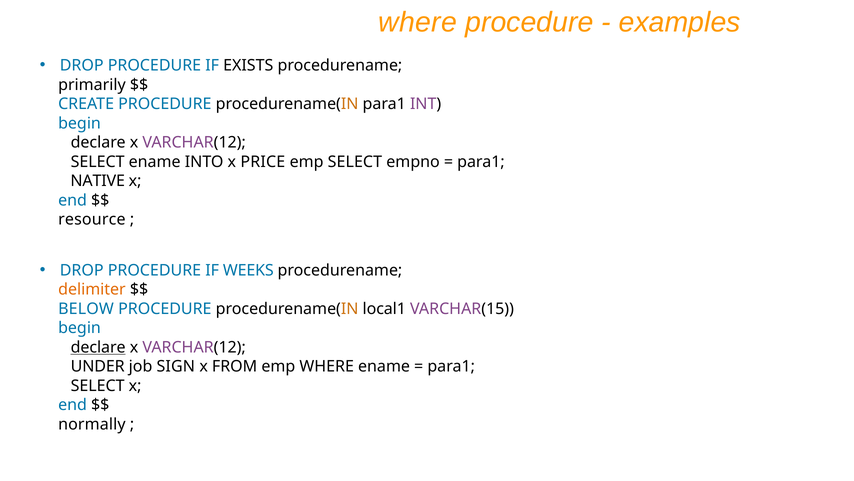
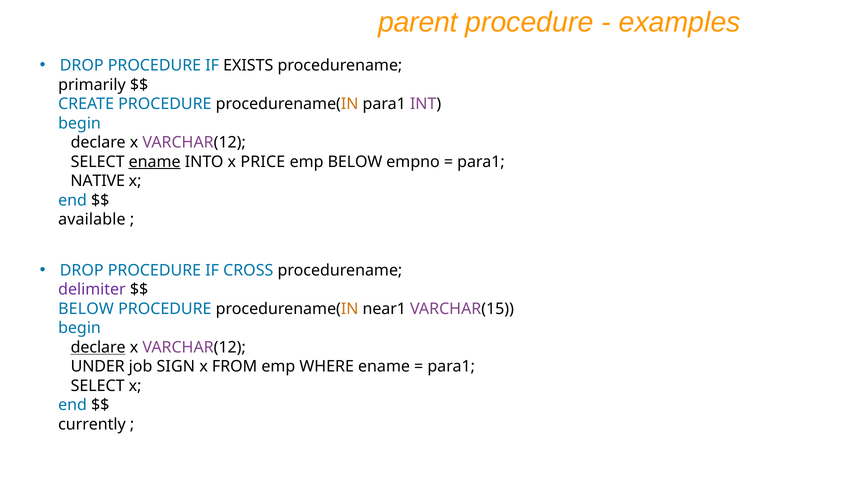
where at (418, 22): where -> parent
ename at (155, 162) underline: none -> present
emp SELECT: SELECT -> BELOW
resource: resource -> available
WEEKS: WEEKS -> CROSS
delimiter colour: orange -> purple
local1: local1 -> near1
normally: normally -> currently
